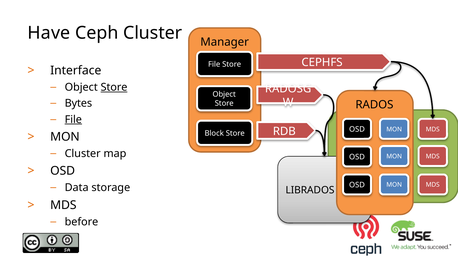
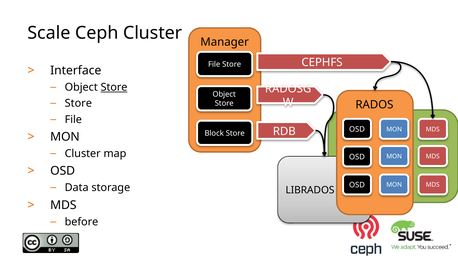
Have: Have -> Scale
Bytes at (78, 103): Bytes -> Store
File at (73, 119) underline: present -> none
